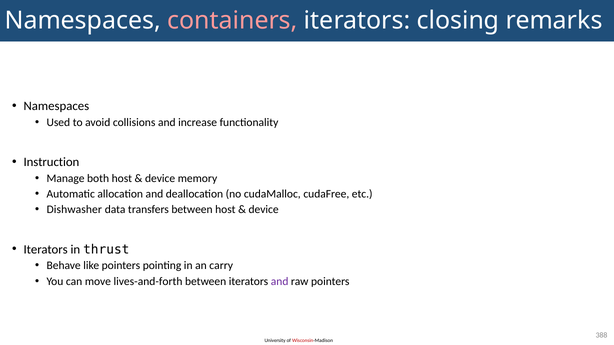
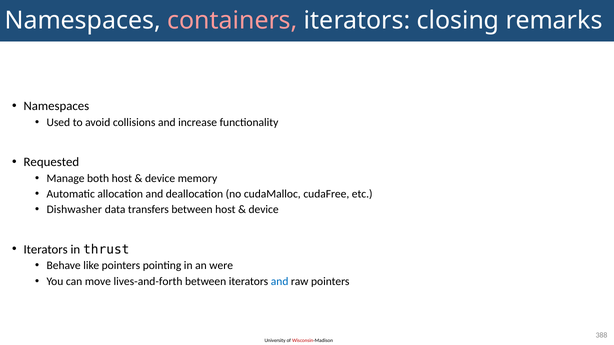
Instruction: Instruction -> Requested
carry: carry -> were
and at (280, 282) colour: purple -> blue
